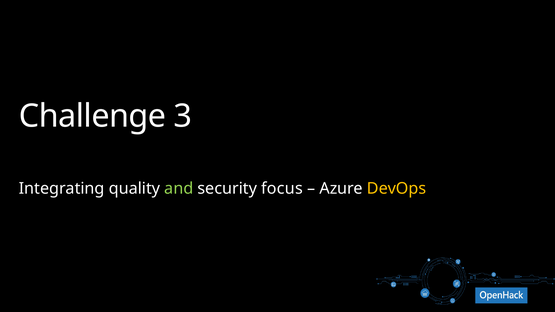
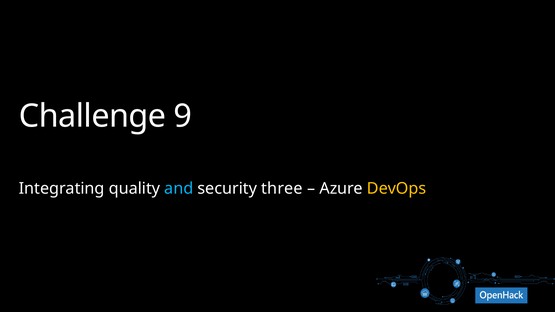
3: 3 -> 9
and colour: light green -> light blue
focus: focus -> three
